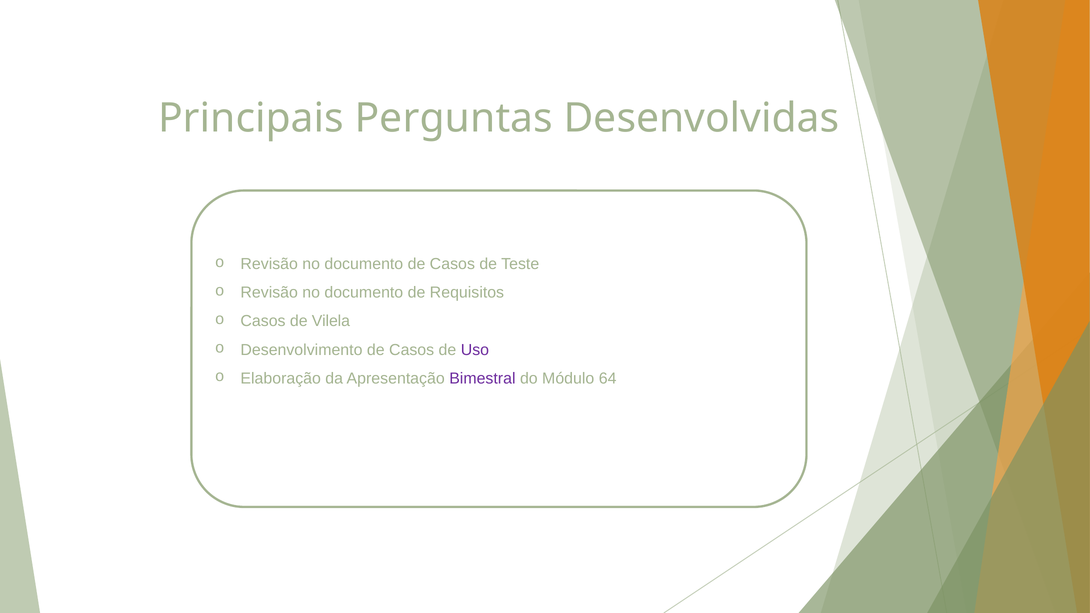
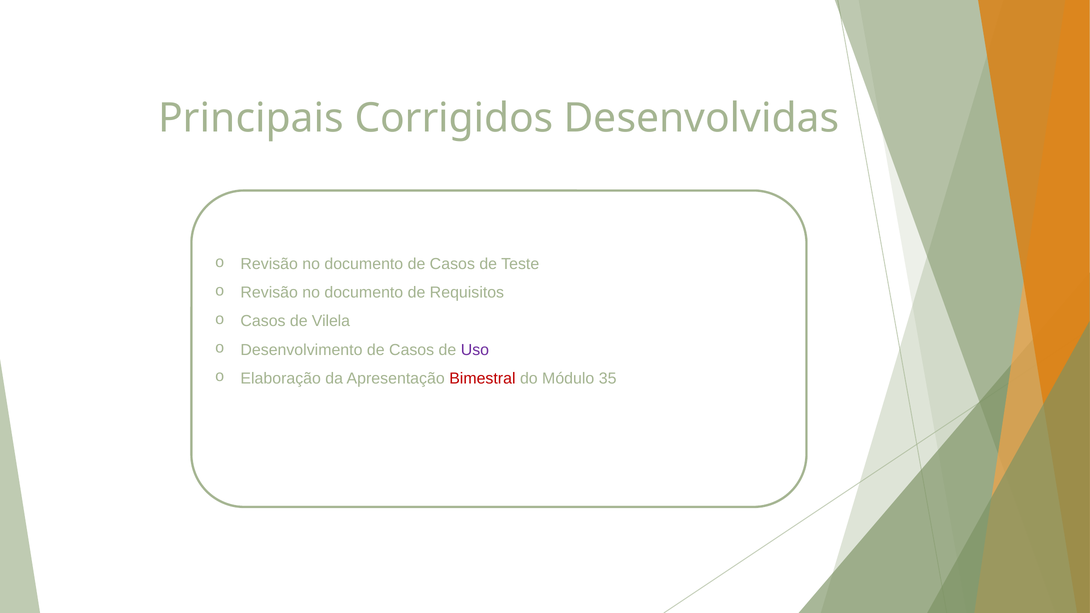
Perguntas: Perguntas -> Corrigidos
Bimestral colour: purple -> red
64: 64 -> 35
